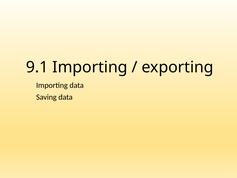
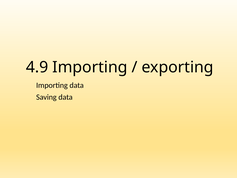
9.1: 9.1 -> 4.9
